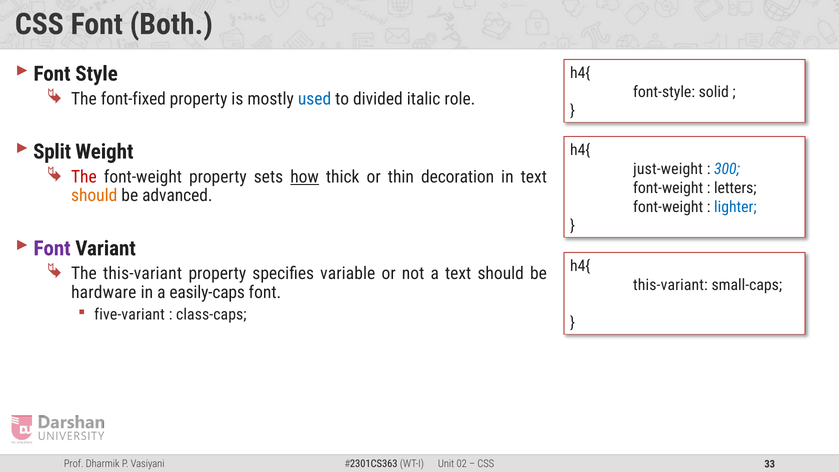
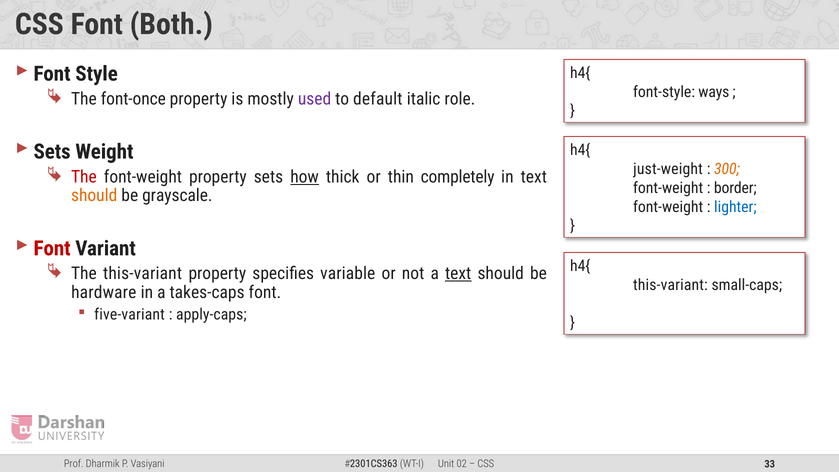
solid: solid -> ways
font-fixed: font-fixed -> font-once
used colour: blue -> purple
divided: divided -> default
Split at (52, 152): Split -> Sets
300 colour: blue -> orange
decoration: decoration -> completely
letters: letters -> border
advanced: advanced -> grayscale
Font at (52, 248) colour: purple -> red
text at (458, 273) underline: none -> present
easily-caps: easily-caps -> takes-caps
class-caps: class-caps -> apply-caps
